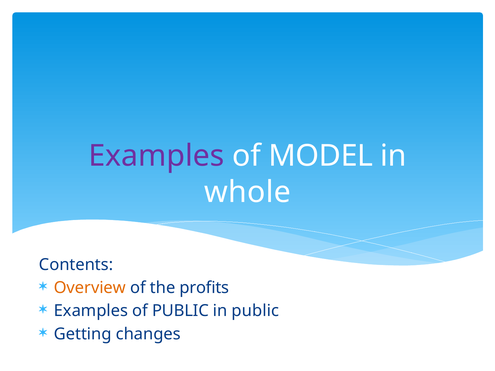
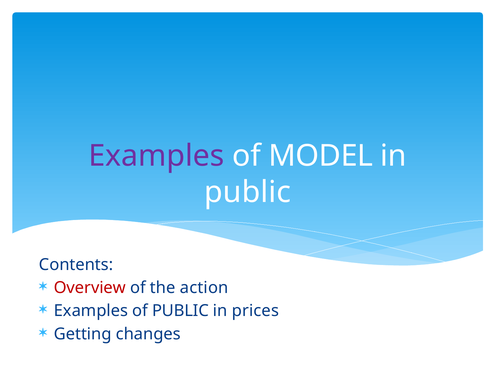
whole at (248, 192): whole -> public
Overview colour: orange -> red
profits: profits -> action
in public: public -> prices
